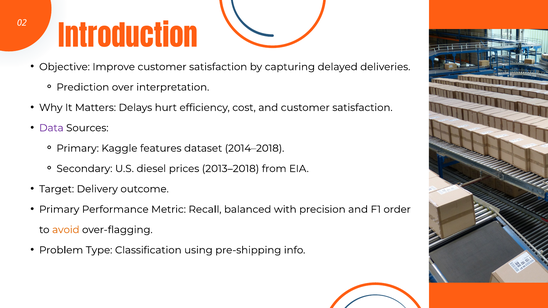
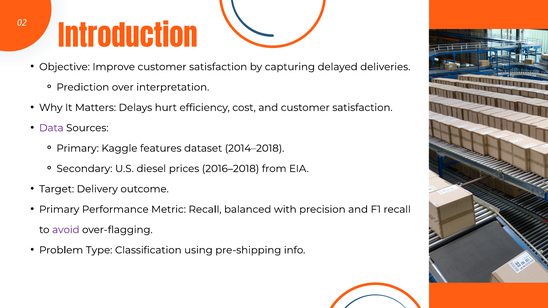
2013–2018: 2013–2018 -> 2016–2018
F1 order: order -> recall
avoid colour: orange -> purple
